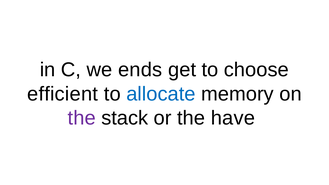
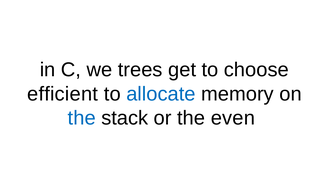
ends: ends -> trees
the at (82, 118) colour: purple -> blue
have: have -> even
